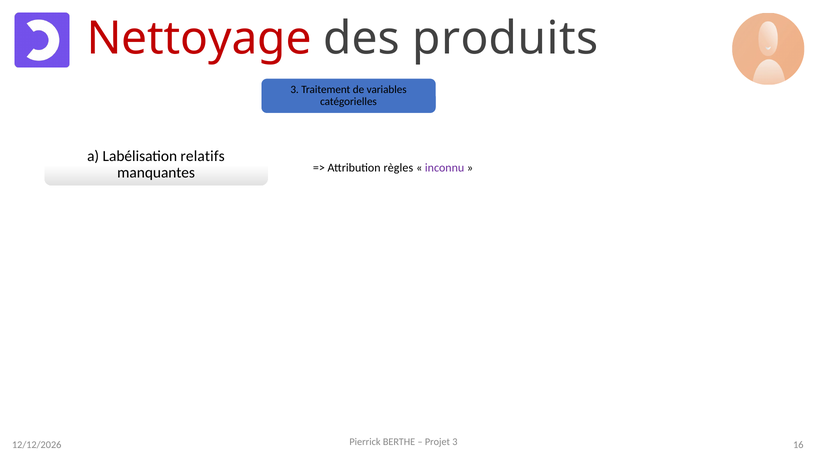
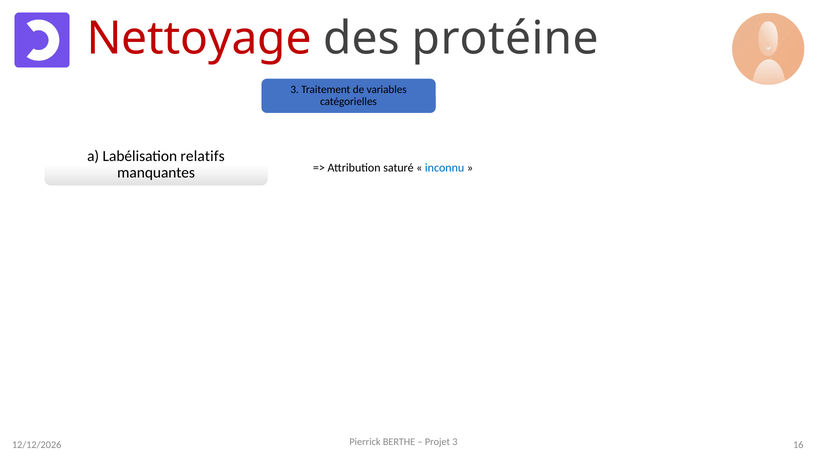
produits: produits -> protéine
règles: règles -> saturé
inconnu colour: purple -> blue
